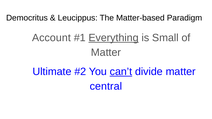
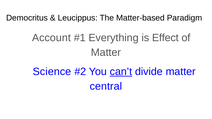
Everything underline: present -> none
Small: Small -> Effect
Ultimate: Ultimate -> Science
